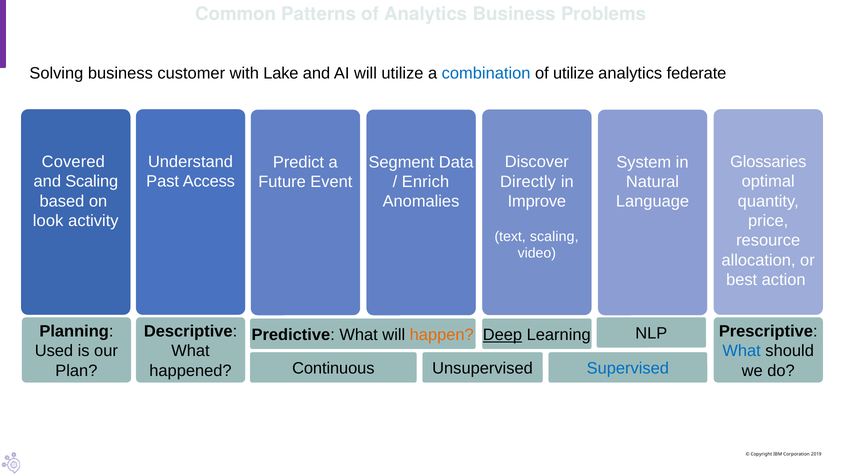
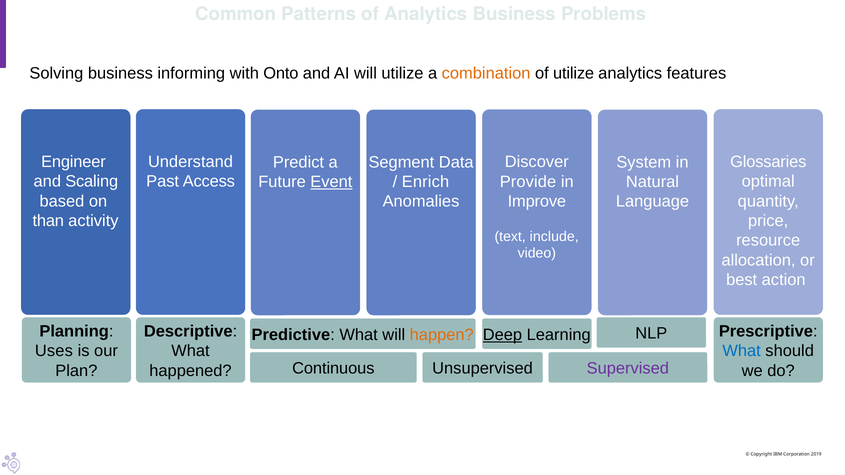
customer: customer -> informing
Lake: Lake -> Onto
combination colour: blue -> orange
federate: federate -> features
Covered: Covered -> Engineer
Directly: Directly -> Provide
Event underline: none -> present
look: look -> than
text scaling: scaling -> include
Used: Used -> Uses
Supervised colour: blue -> purple
